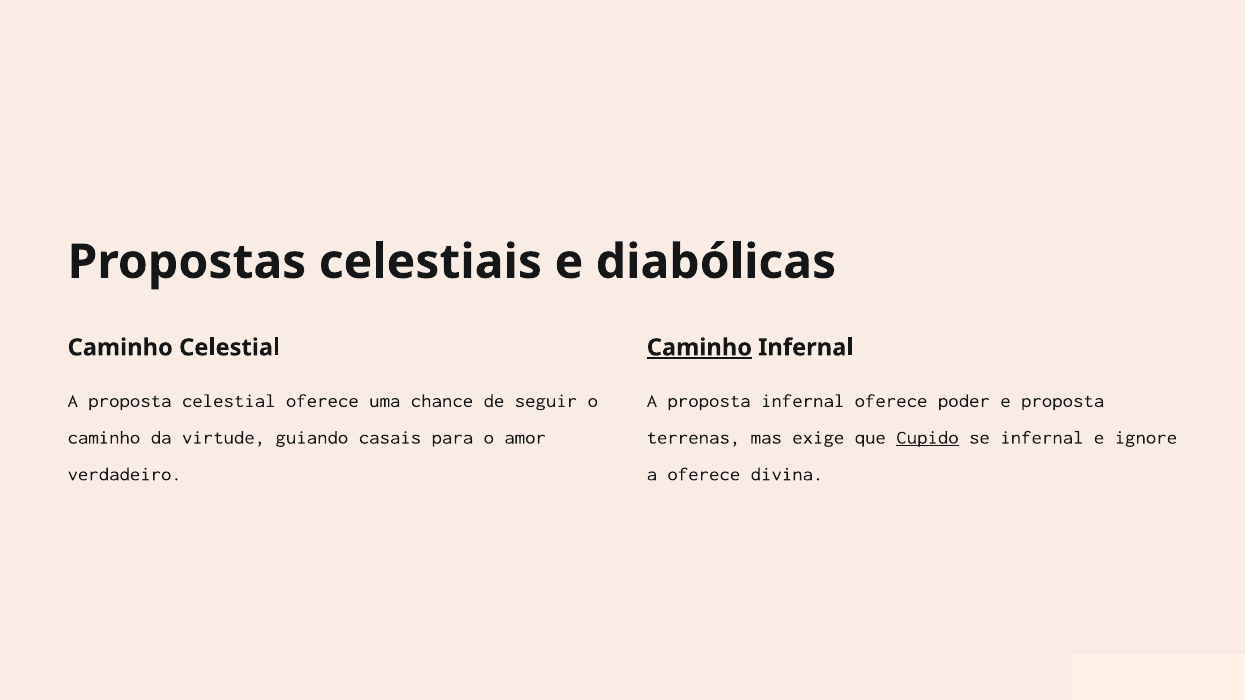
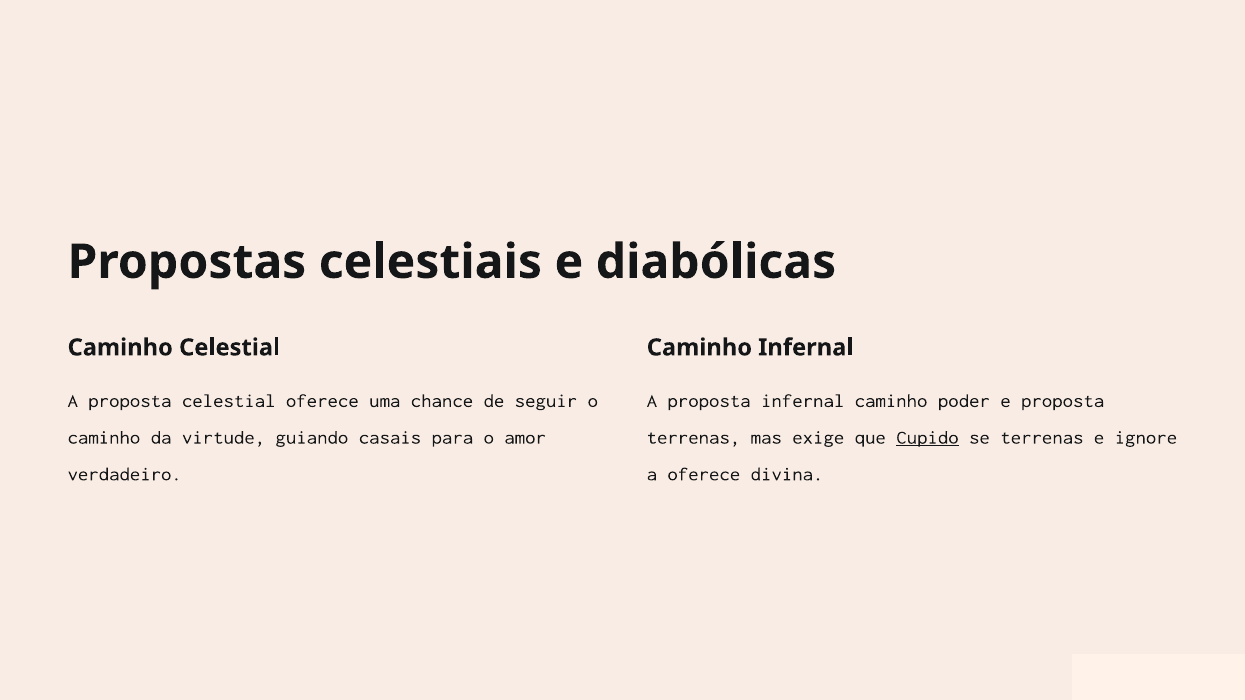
Caminho at (699, 348) underline: present -> none
infernal oferece: oferece -> caminho
se infernal: infernal -> terrenas
